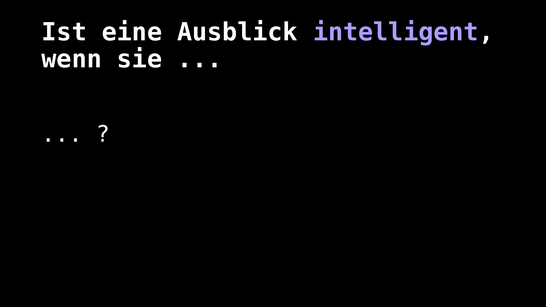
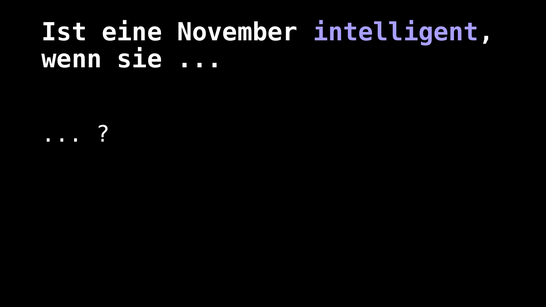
Ausblick: Ausblick -> November
